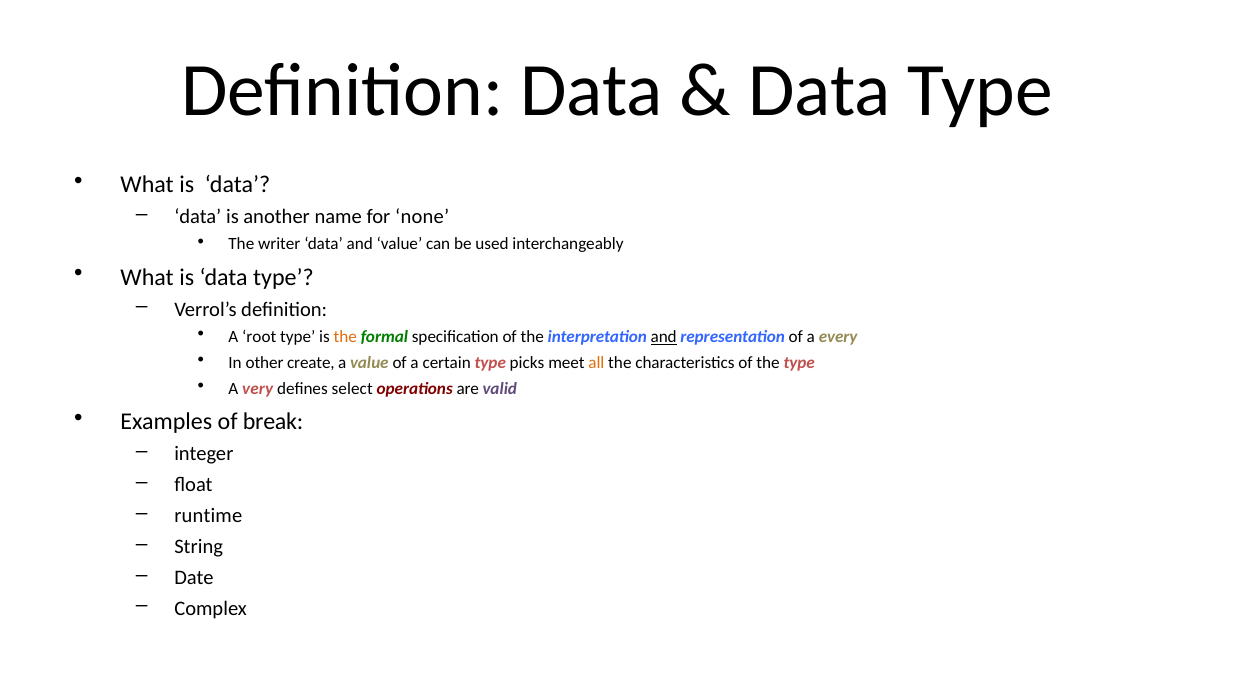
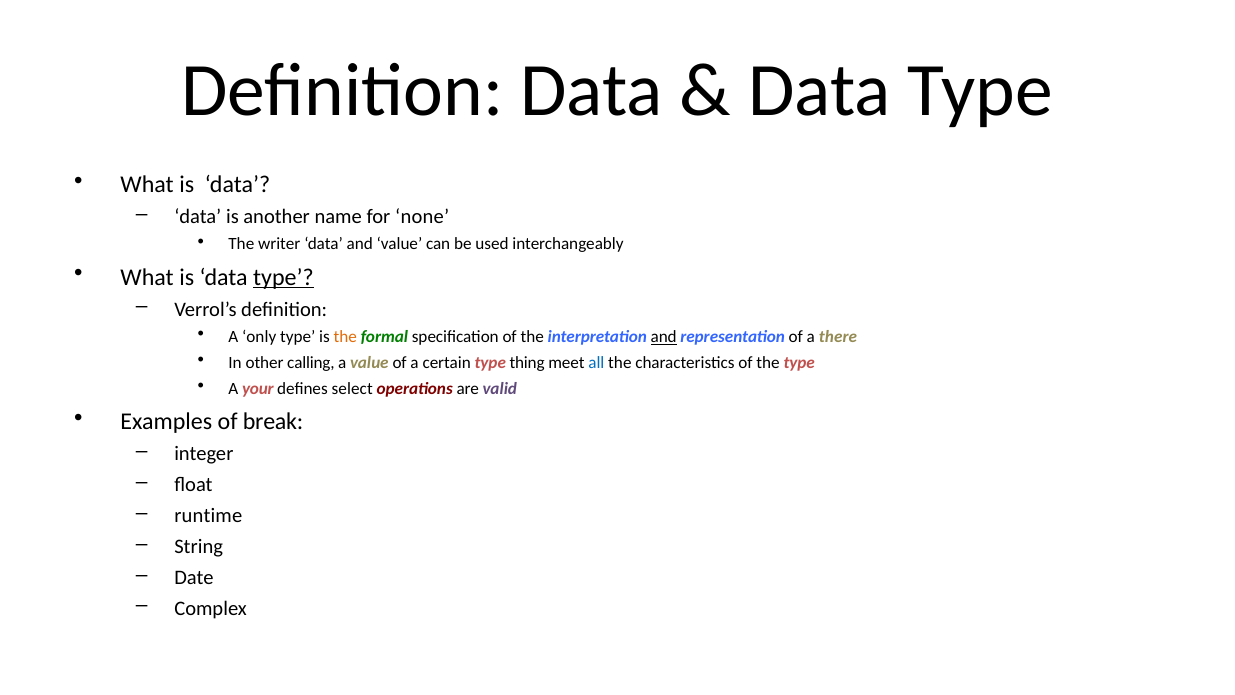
type at (283, 277) underline: none -> present
root: root -> only
every: every -> there
create: create -> calling
picks: picks -> thing
all colour: orange -> blue
very: very -> your
